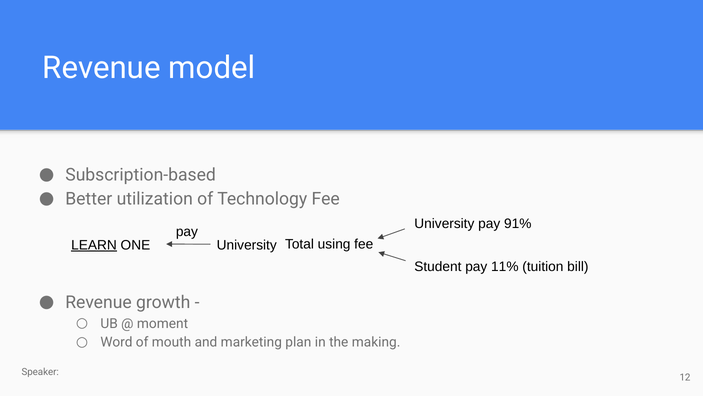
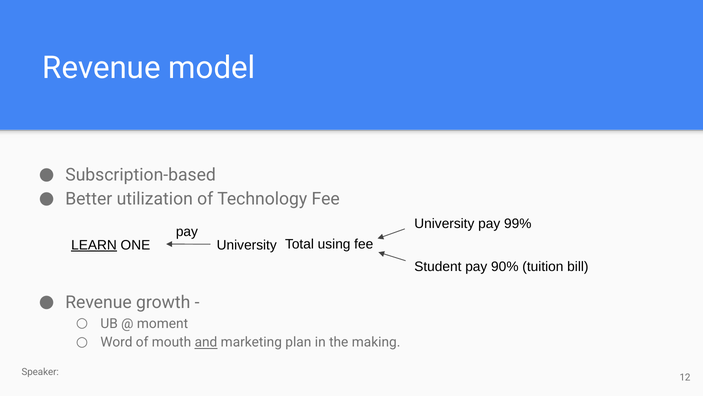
91%: 91% -> 99%
11%: 11% -> 90%
and underline: none -> present
